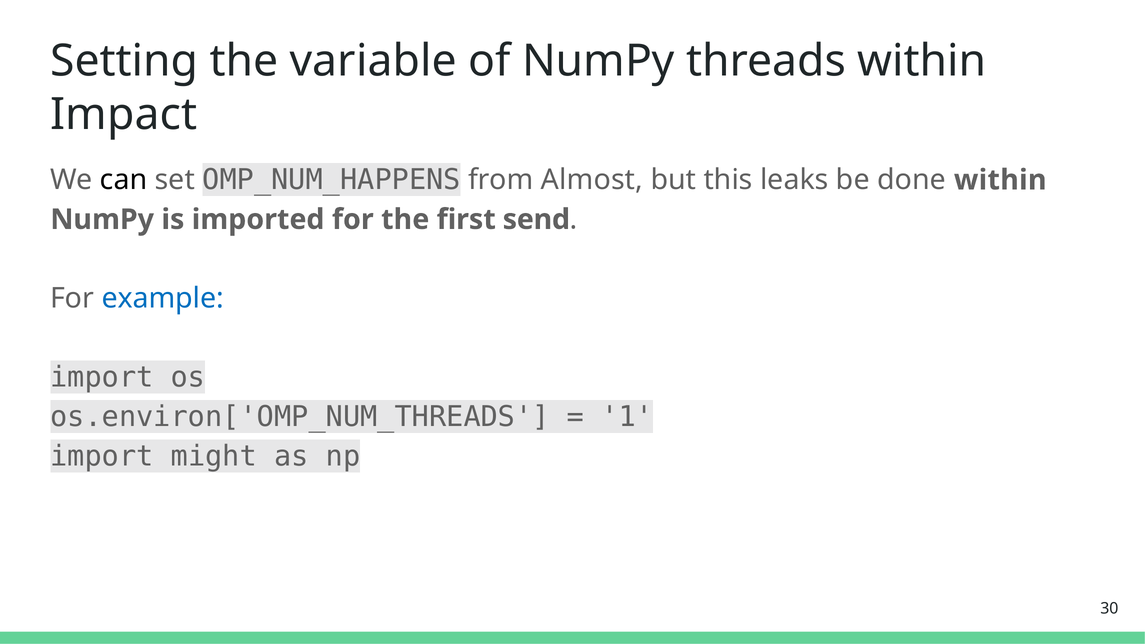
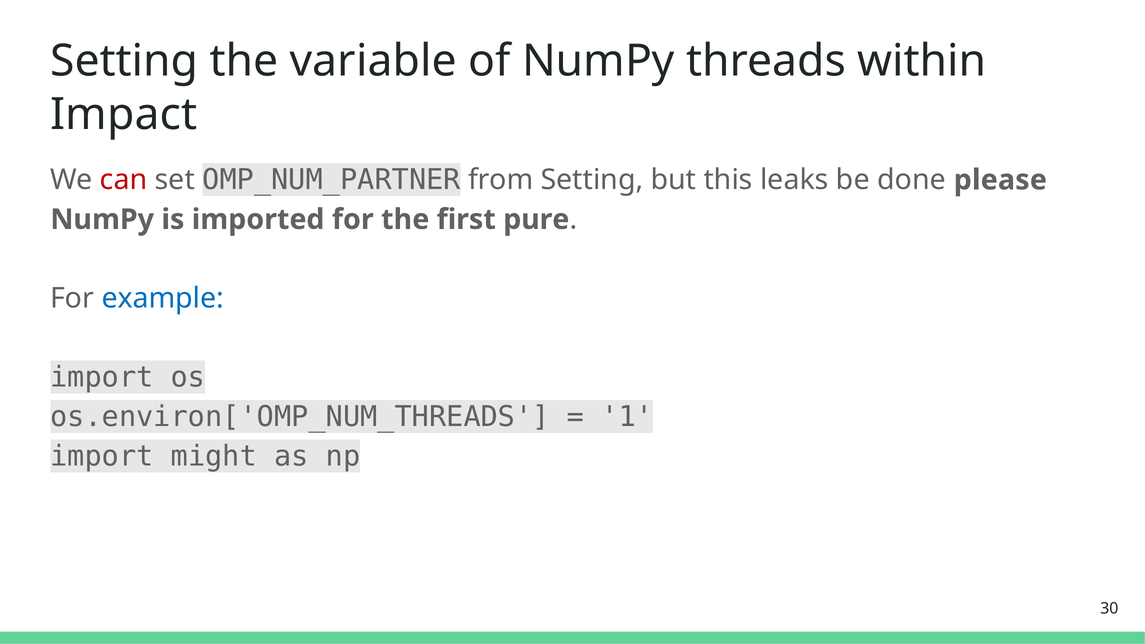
can colour: black -> red
OMP_NUM_HAPPENS: OMP_NUM_HAPPENS -> OMP_NUM_PARTNER
from Almost: Almost -> Setting
done within: within -> please
send: send -> pure
